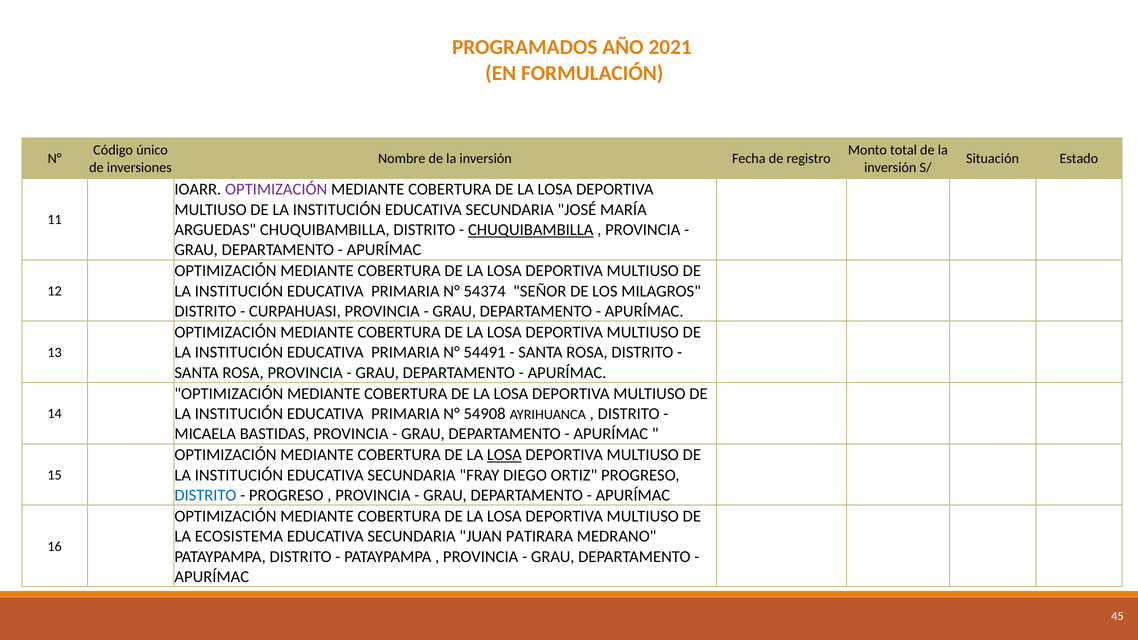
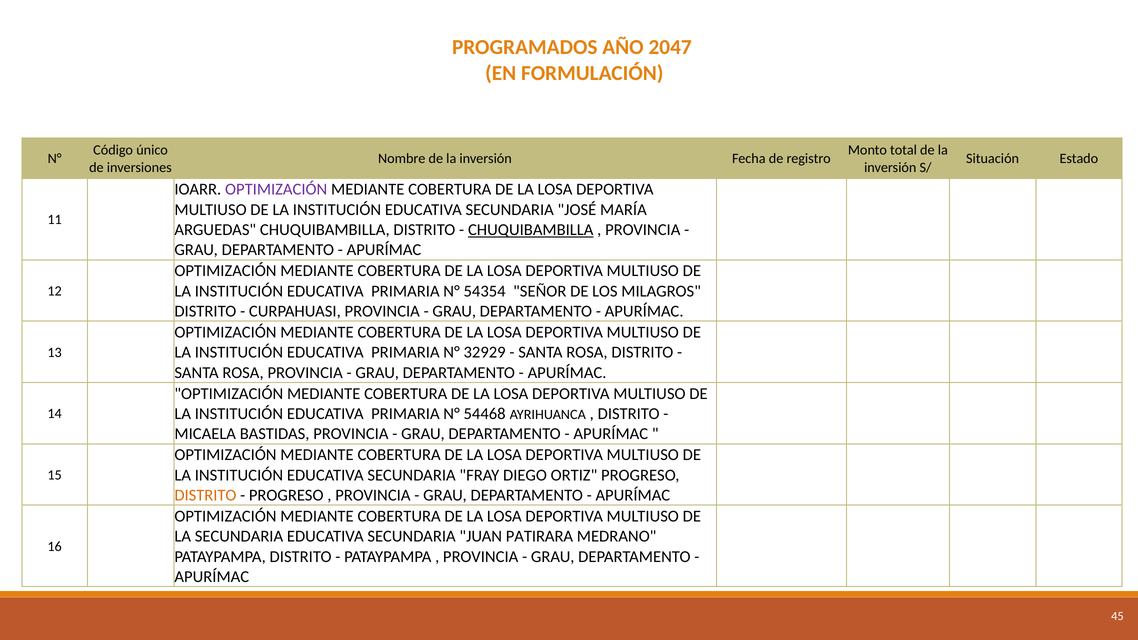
2021: 2021 -> 2047
54374: 54374 -> 54354
54491: 54491 -> 32929
54908: 54908 -> 54468
LOSA at (504, 455) underline: present -> none
DISTRITO at (205, 495) colour: blue -> orange
LA ECOSISTEMA: ECOSISTEMA -> SECUNDARIA
